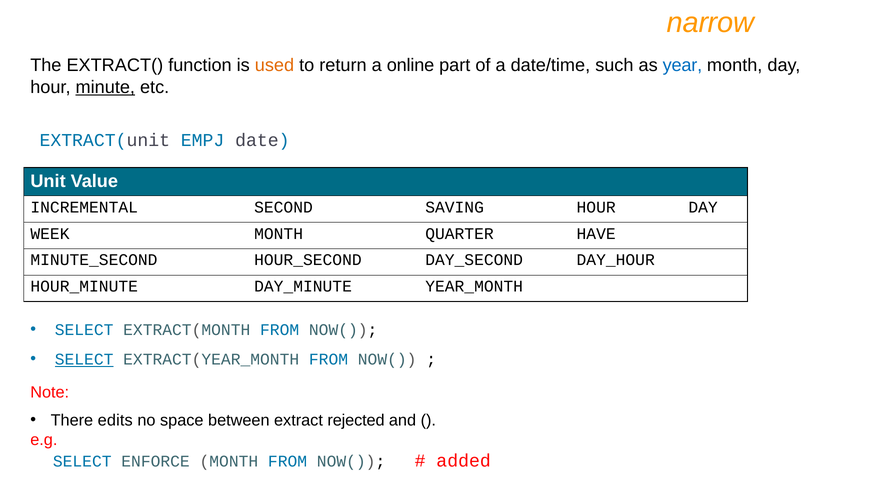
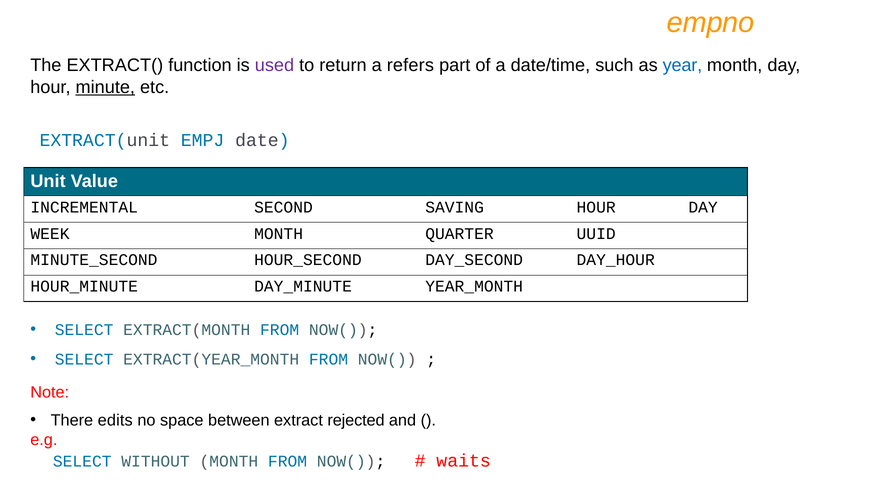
narrow: narrow -> empno
used colour: orange -> purple
online: online -> refers
HAVE: HAVE -> UUID
SELECT at (84, 359) underline: present -> none
ENFORCE: ENFORCE -> WITHOUT
added: added -> waits
